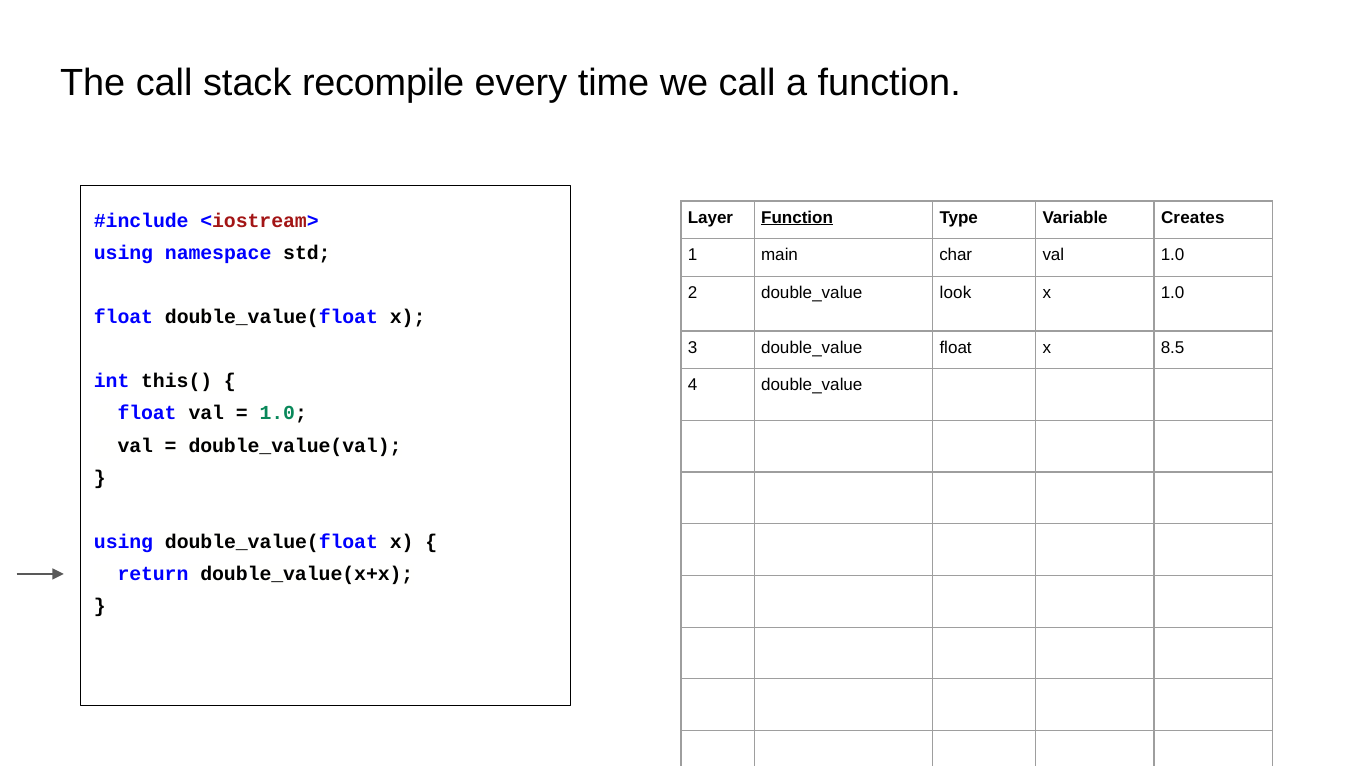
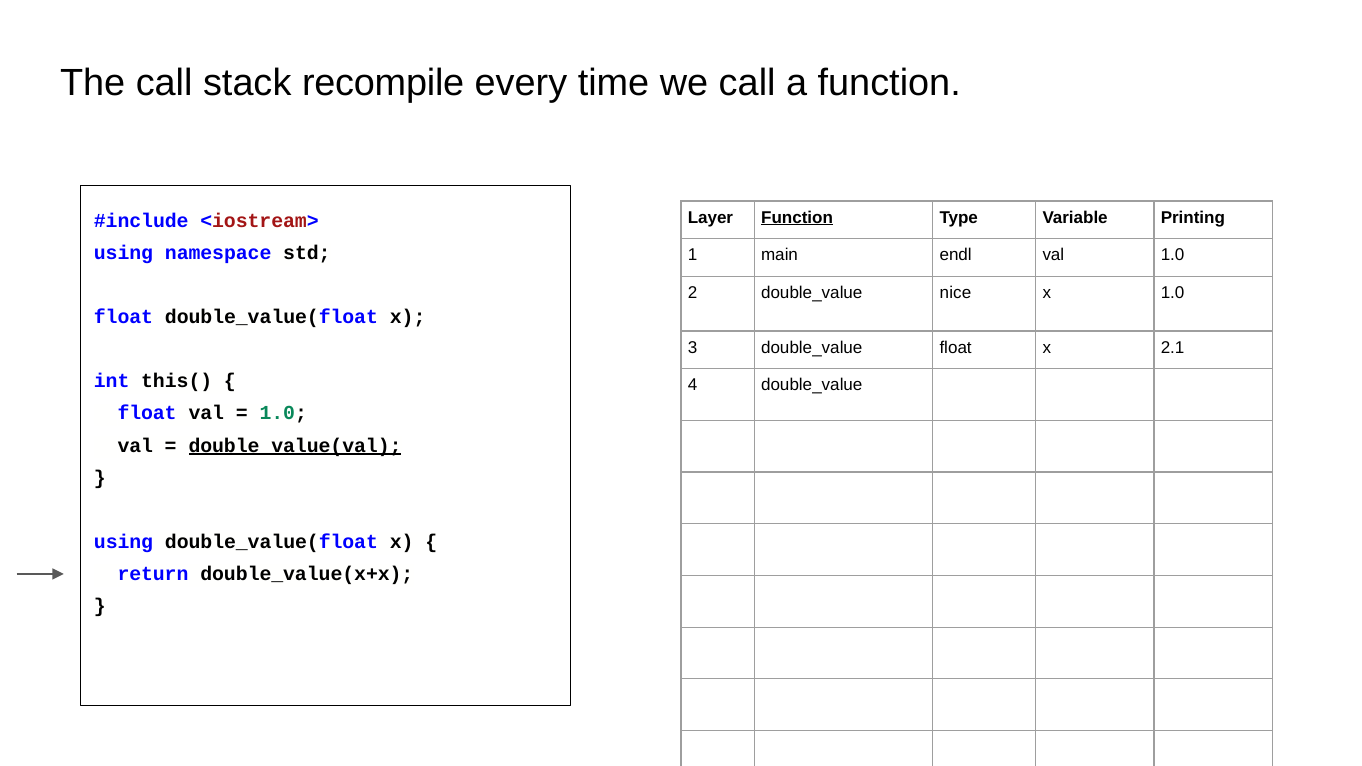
Creates: Creates -> Printing
char: char -> endl
look: look -> nice
8.5: 8.5 -> 2.1
double_value(val underline: none -> present
